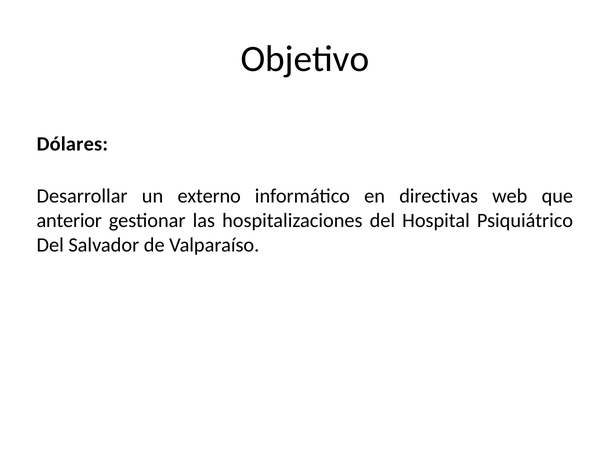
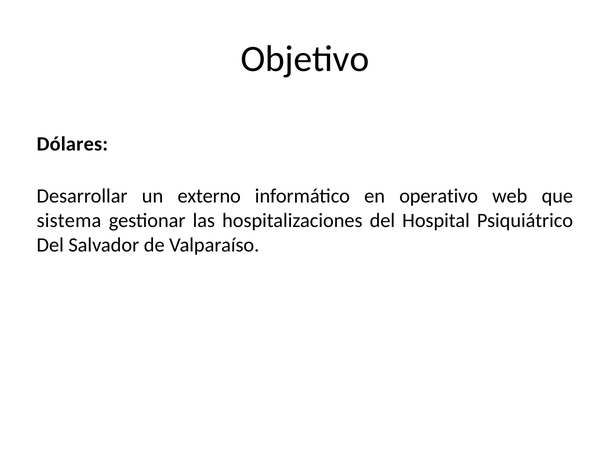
directivas: directivas -> operativo
anterior: anterior -> sistema
